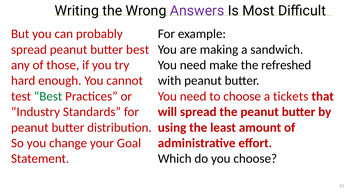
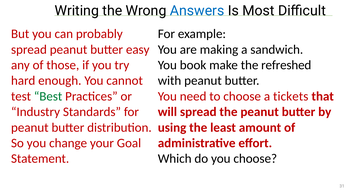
Answers colour: purple -> blue
butter best: best -> easy
need at (193, 65): need -> book
